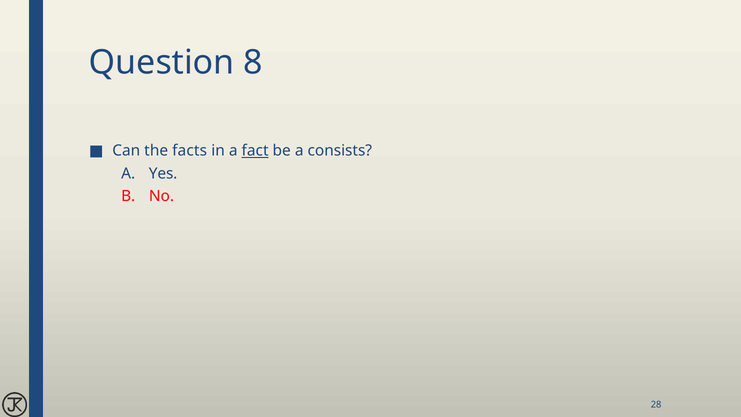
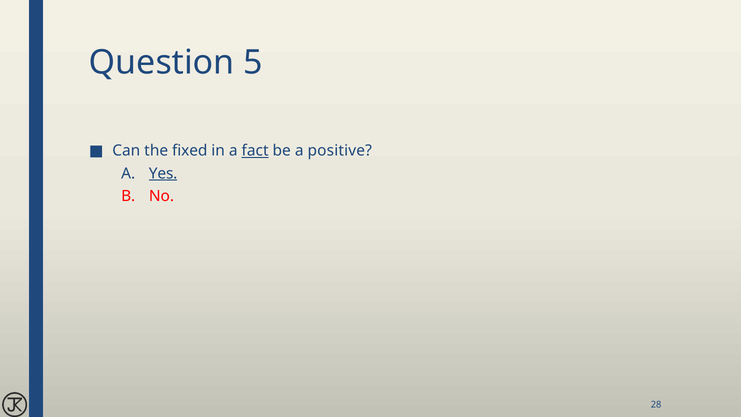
8: 8 -> 5
facts: facts -> fixed
consists: consists -> positive
Yes underline: none -> present
